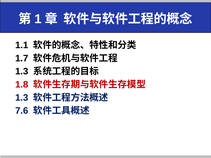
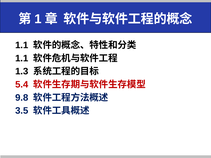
1.7 at (22, 58): 1.7 -> 1.1
1.8: 1.8 -> 5.4
1.3 at (22, 98): 1.3 -> 9.8
7.6: 7.6 -> 3.5
